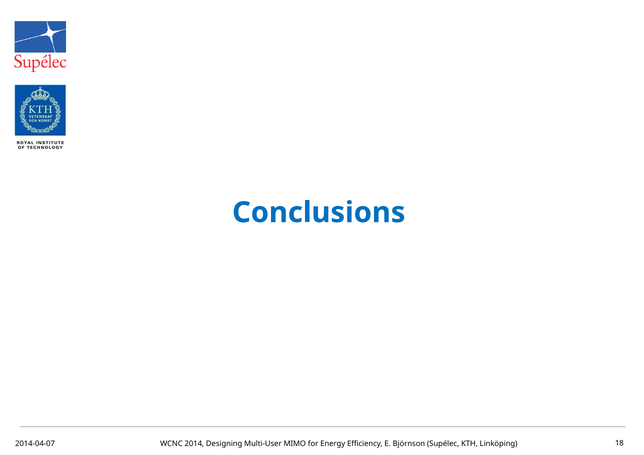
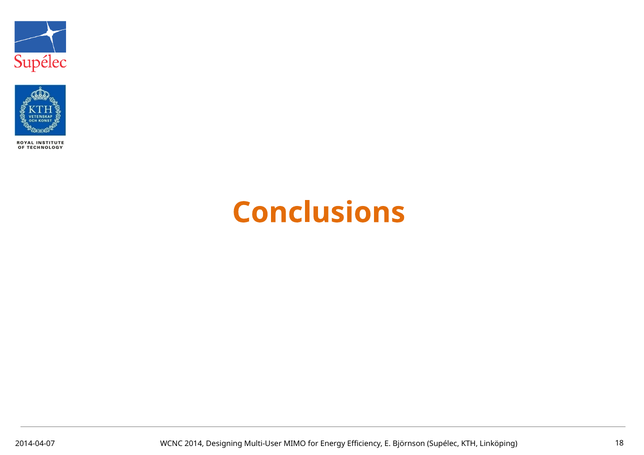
Conclusions colour: blue -> orange
